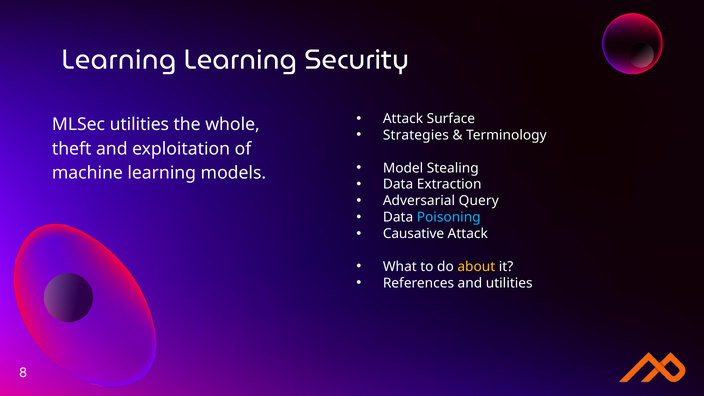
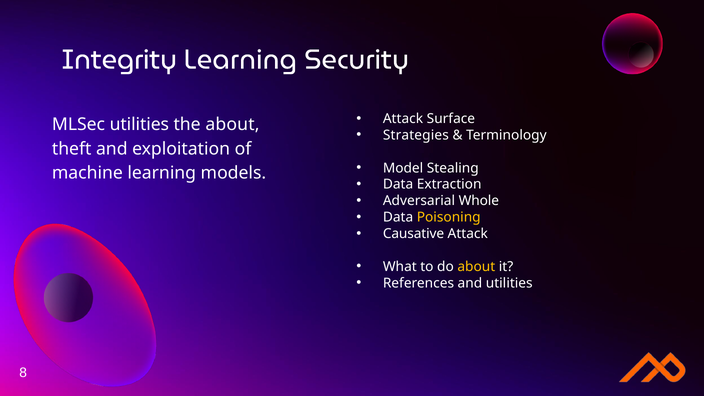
Learning at (119, 60): Learning -> Integrity
the whole: whole -> about
Query: Query -> Whole
Poisoning colour: light blue -> yellow
